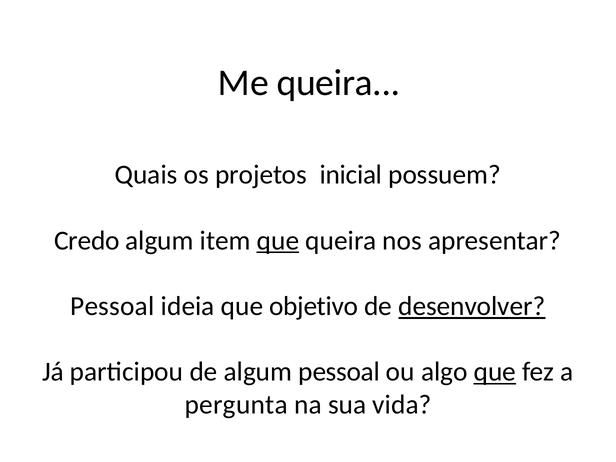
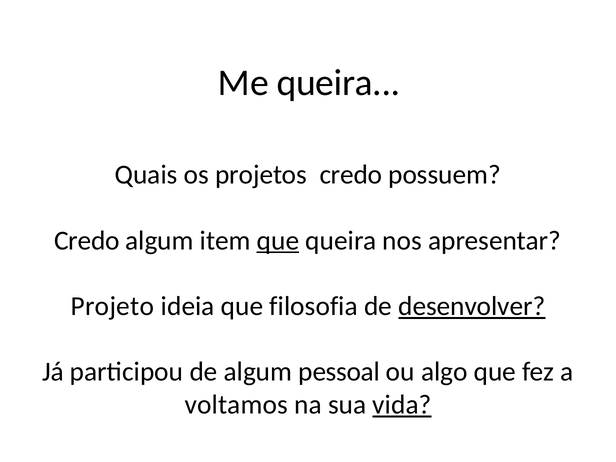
projetos inicial: inicial -> credo
Pessoal at (112, 306): Pessoal -> Projeto
objetivo: objetivo -> filosofia
que at (495, 372) underline: present -> none
pergunta: pergunta -> voltamos
vida underline: none -> present
